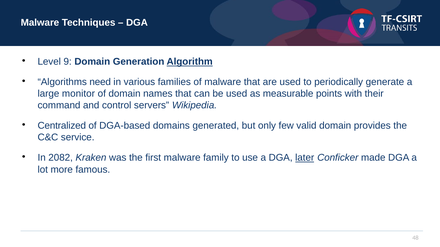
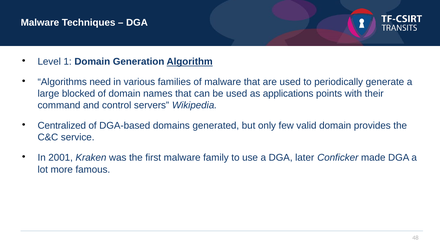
9: 9 -> 1
monitor: monitor -> blocked
measurable: measurable -> applications
2082: 2082 -> 2001
later underline: present -> none
